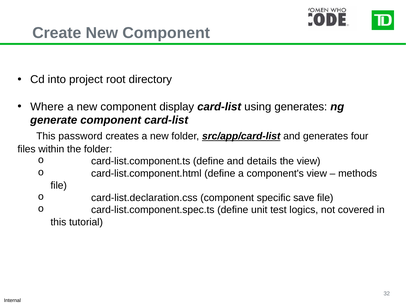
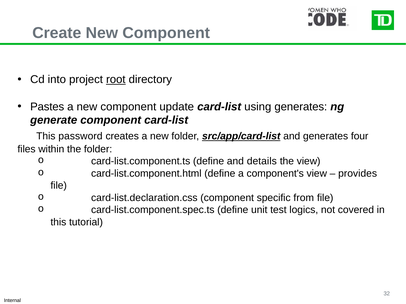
root underline: none -> present
Where: Where -> Pastes
display: display -> update
methods: methods -> provides
save: save -> from
